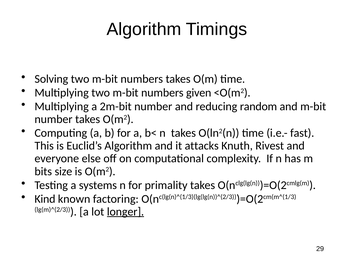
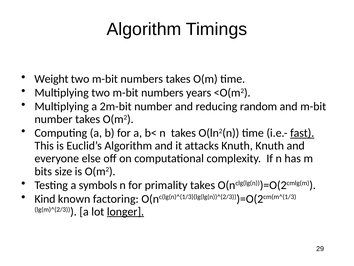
Solving: Solving -> Weight
given: given -> years
fast underline: none -> present
Knuth Rivest: Rivest -> Knuth
systems: systems -> symbols
